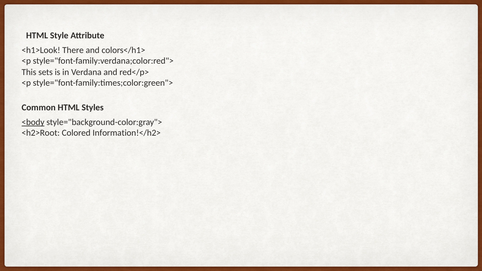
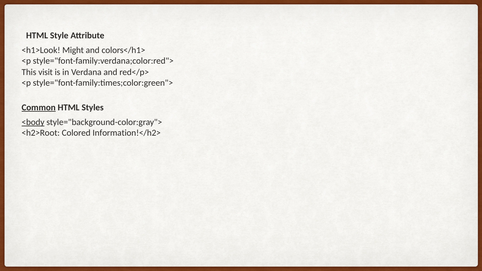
There: There -> Might
sets: sets -> visit
Common underline: none -> present
